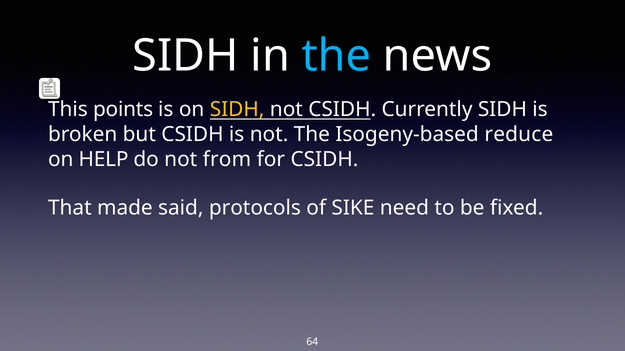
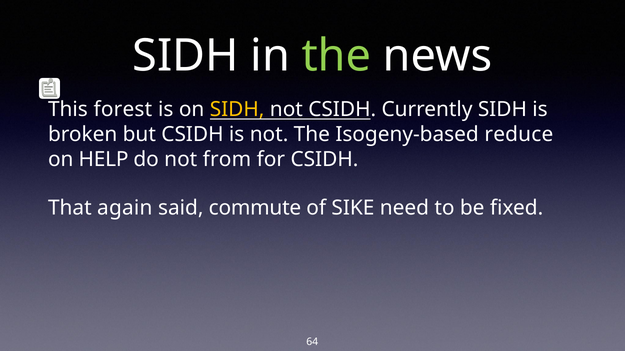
the at (336, 56) colour: light blue -> light green
points: points -> forest
made: made -> again
protocols: protocols -> commute
